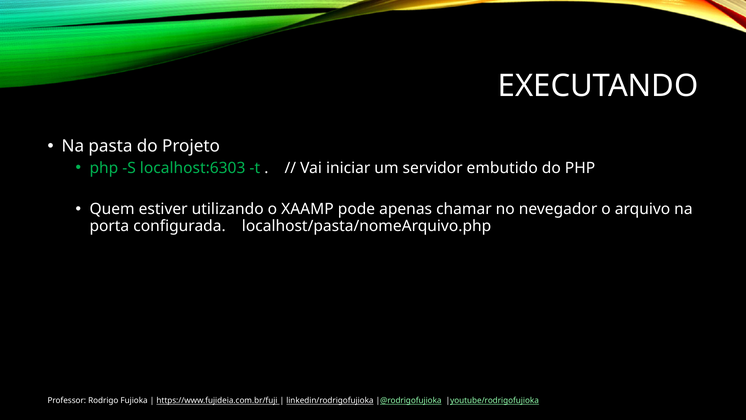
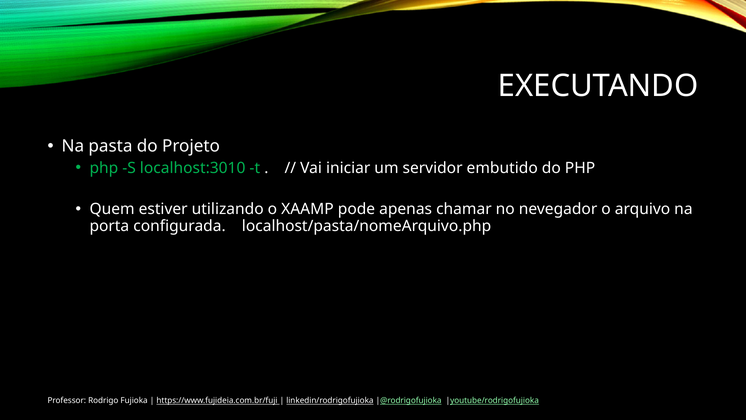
localhost:6303: localhost:6303 -> localhost:3010
